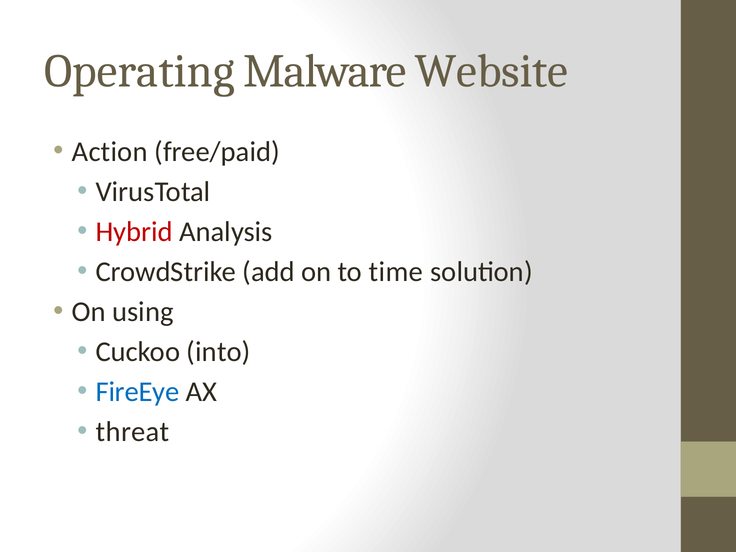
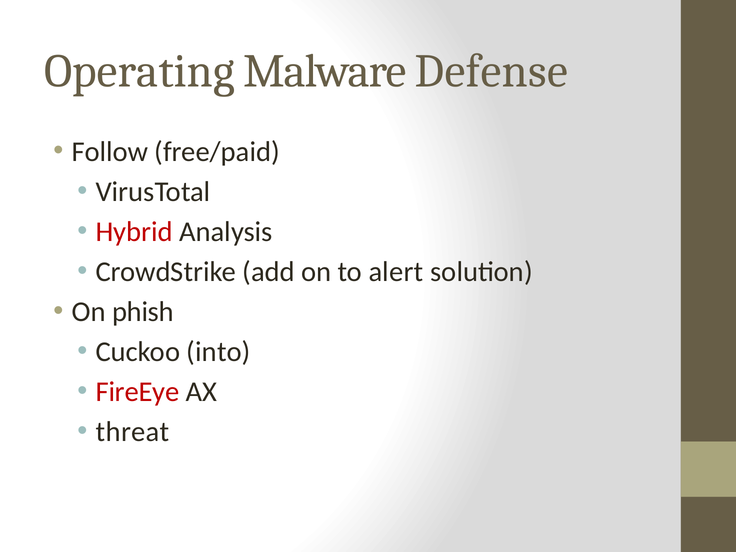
Website: Website -> Defense
Action: Action -> Follow
time: time -> alert
using: using -> phish
FireEye colour: blue -> red
